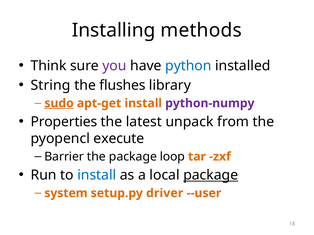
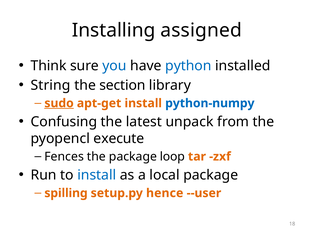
methods: methods -> assigned
you colour: purple -> blue
flushes: flushes -> section
python-numpy colour: purple -> blue
Properties: Properties -> Confusing
Barrier: Barrier -> Fences
package at (211, 175) underline: present -> none
system: system -> spilling
driver: driver -> hence
